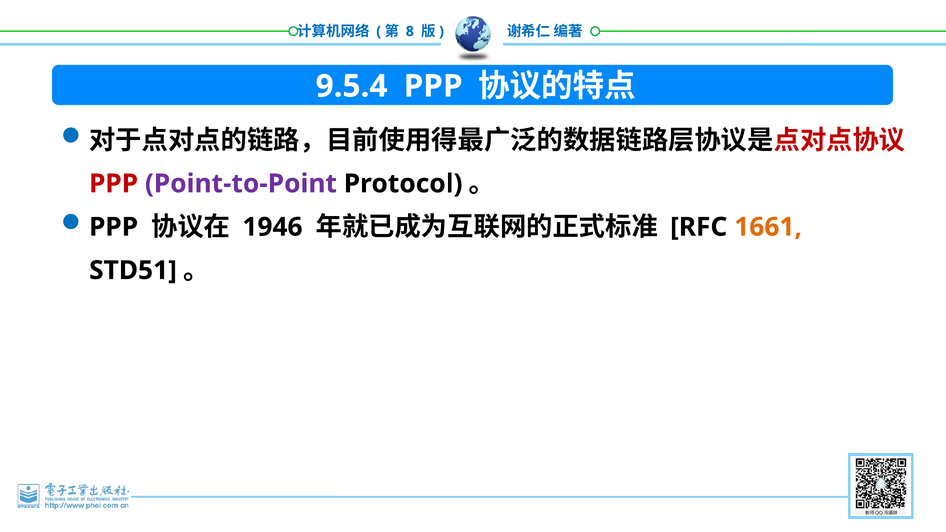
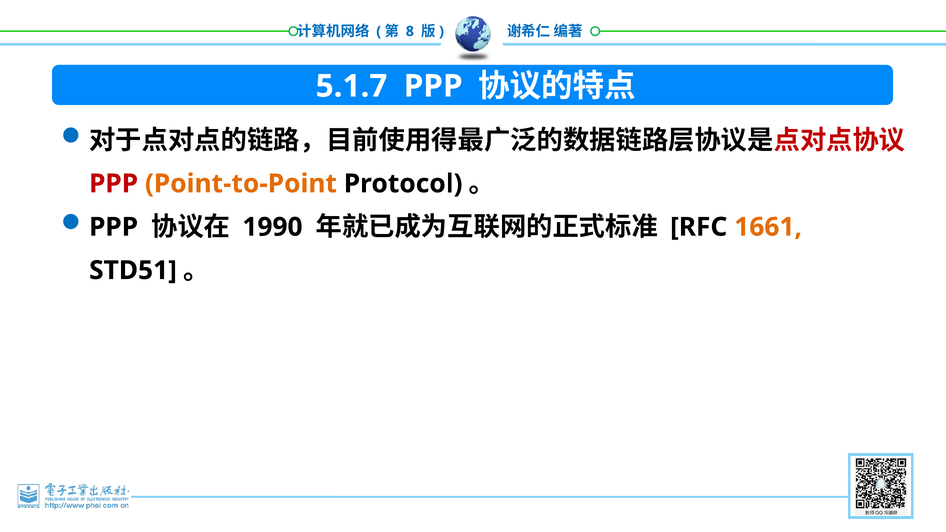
9.5.4: 9.5.4 -> 5.1.7
Point-to-Point colour: purple -> orange
1946: 1946 -> 1990
